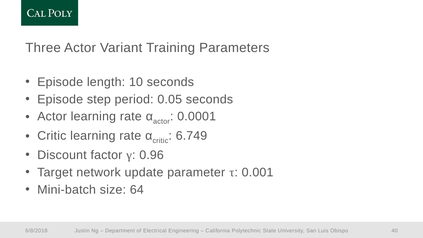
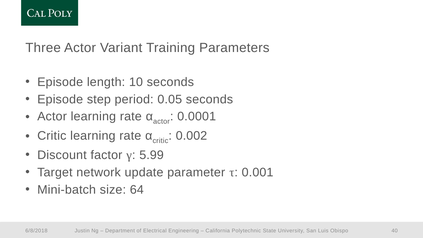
6.749: 6.749 -> 0.002
0.96: 0.96 -> 5.99
